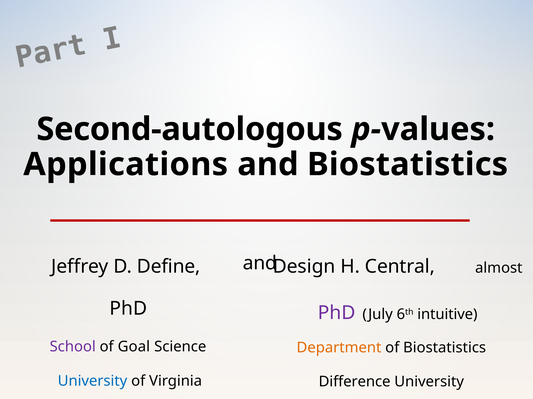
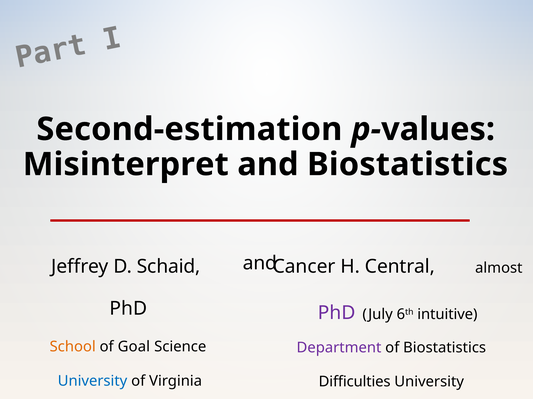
Second-autologous: Second-autologous -> Second-estimation
Applications: Applications -> Misinterpret
Define: Define -> Schaid
Design: Design -> Cancer
School colour: purple -> orange
Department colour: orange -> purple
Difference: Difference -> Difficulties
